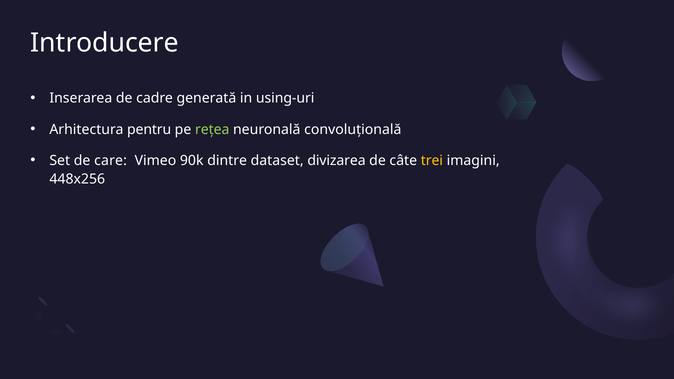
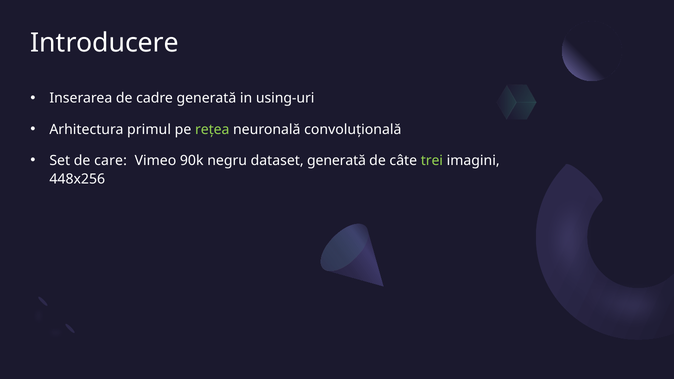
pentru: pentru -> primul
dintre: dintre -> negru
dataset divizarea: divizarea -> generată
trei colour: yellow -> light green
